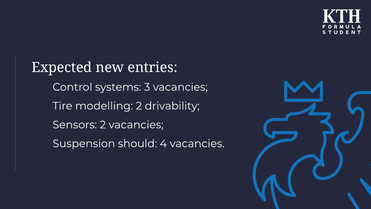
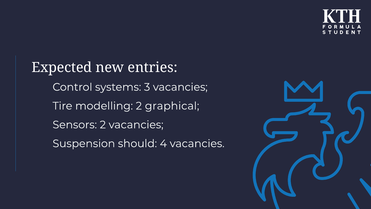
drivability: drivability -> graphical
